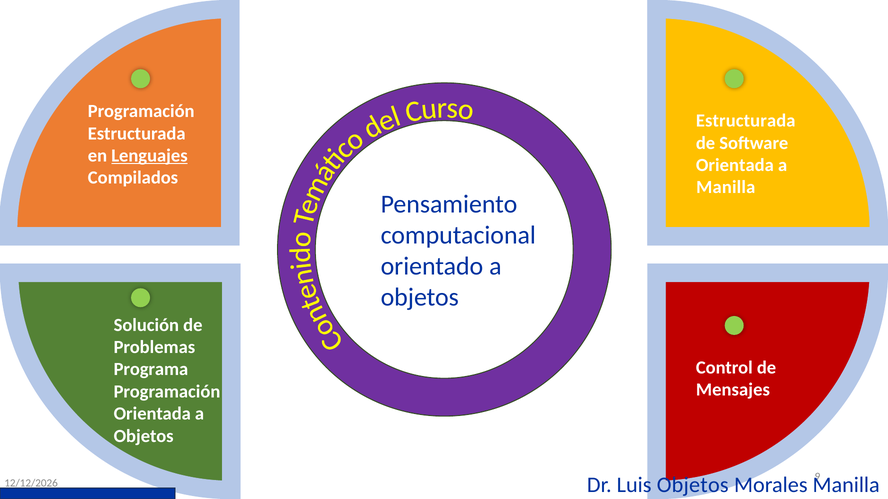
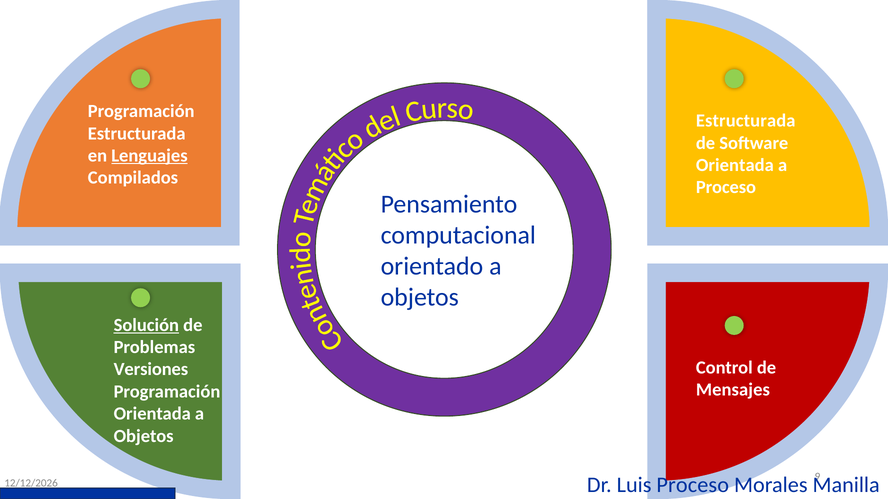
Manilla at (726, 188): Manilla -> Proceso
Solución underline: none -> present
Programa: Programa -> Versiones
Luis Objetos: Objetos -> Proceso
